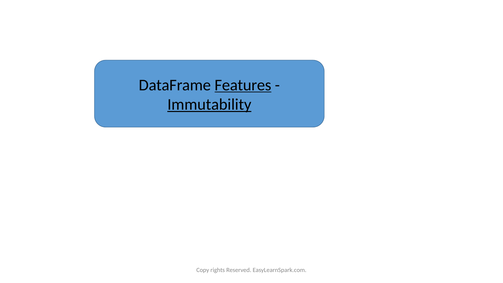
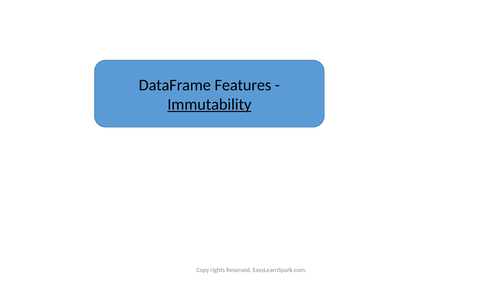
Features underline: present -> none
